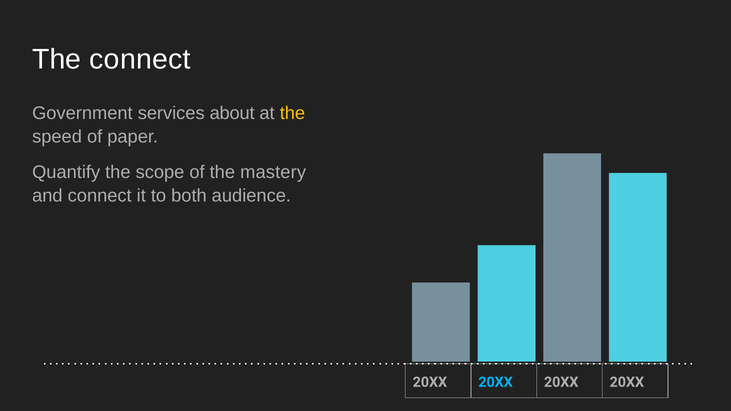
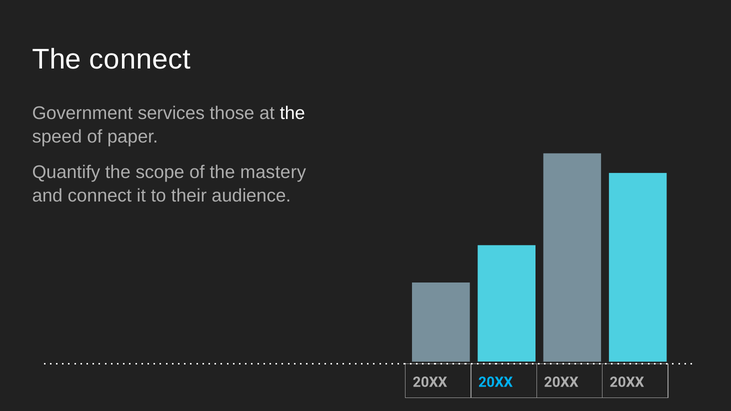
about: about -> those
the at (292, 113) colour: yellow -> white
both: both -> their
